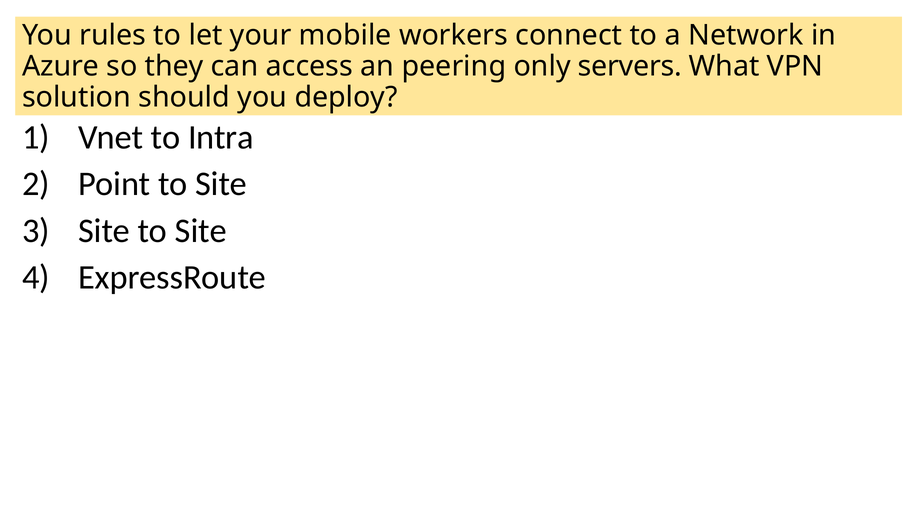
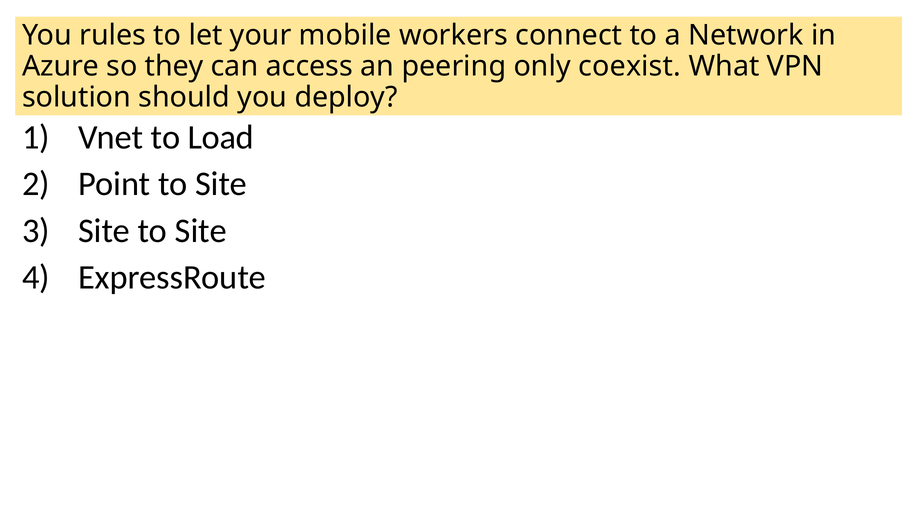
servers: servers -> coexist
Intra: Intra -> Load
